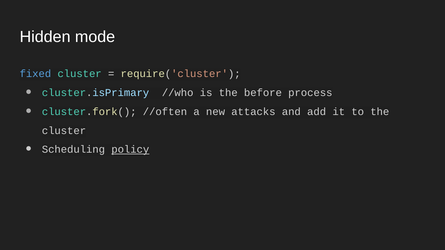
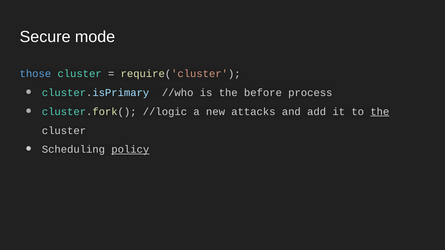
Hidden: Hidden -> Secure
fixed: fixed -> those
//often: //often -> //logic
the at (380, 112) underline: none -> present
